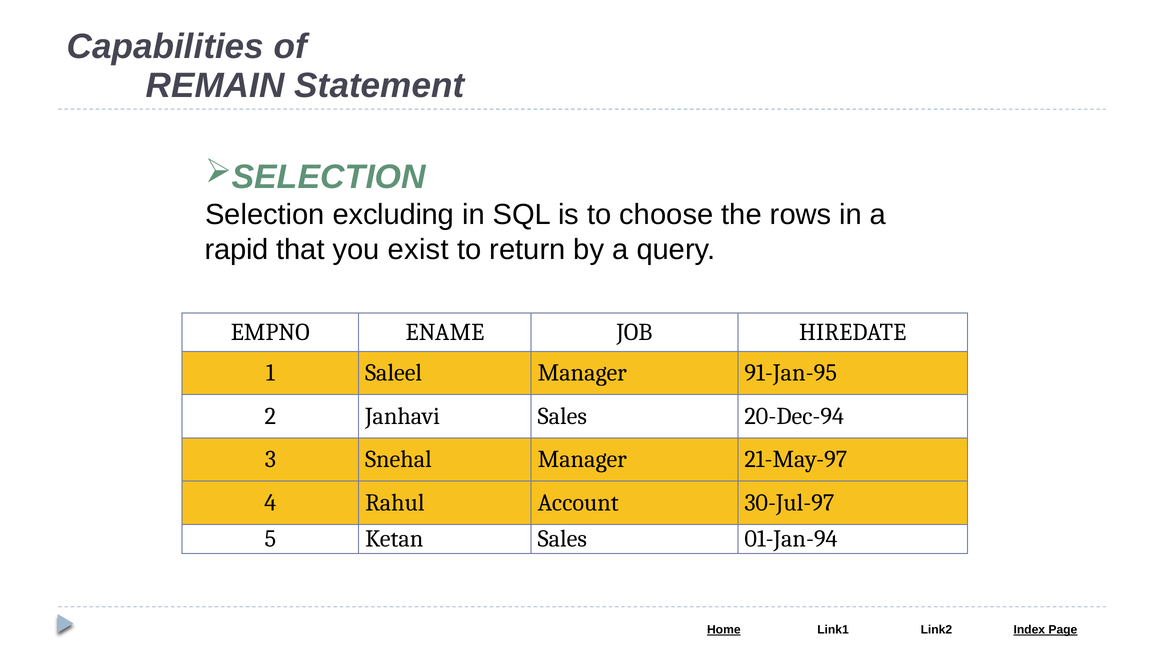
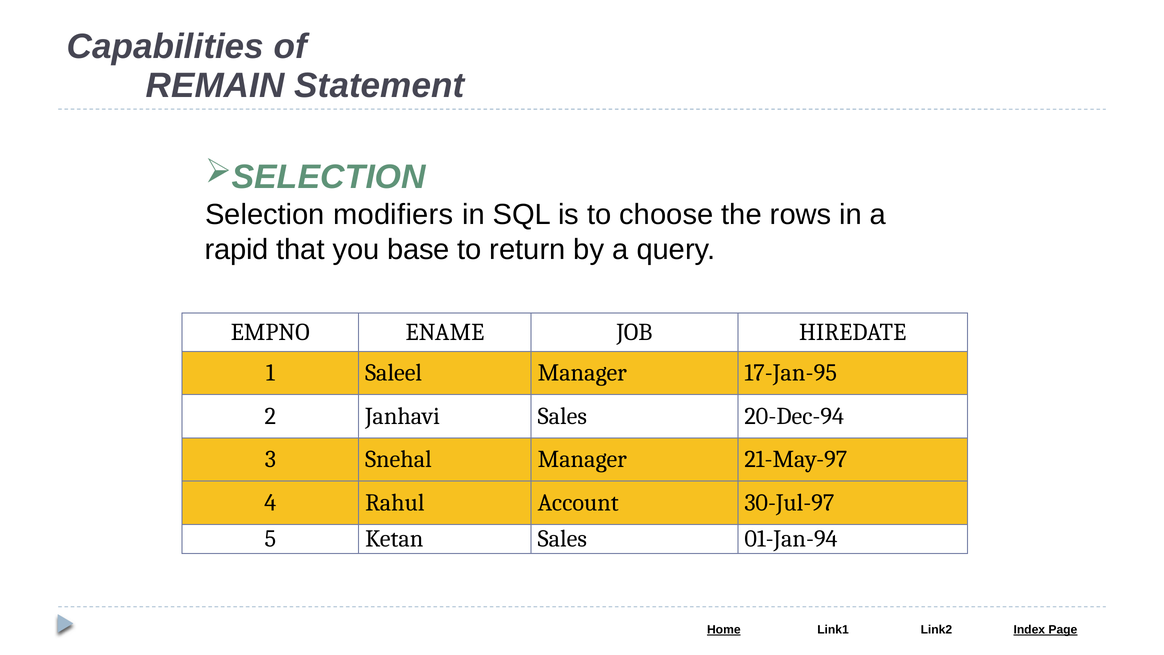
excluding: excluding -> modifiers
exist: exist -> base
91-Jan-95: 91-Jan-95 -> 17-Jan-95
